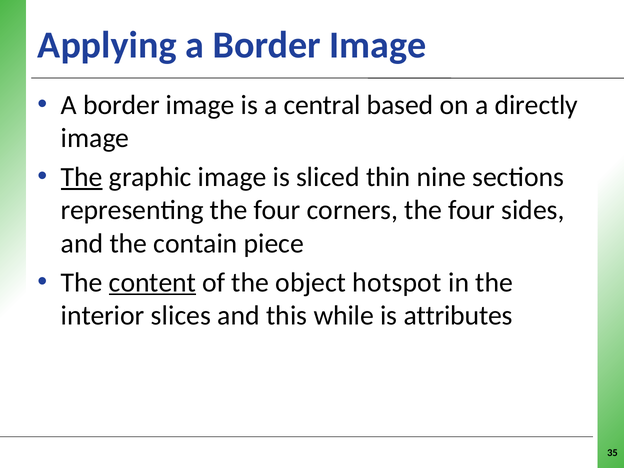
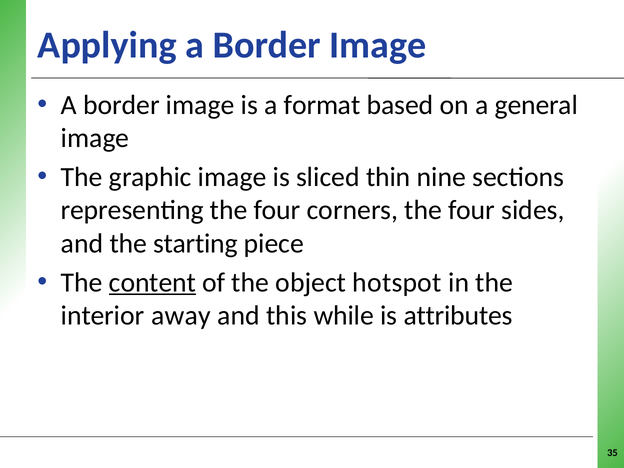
central: central -> format
directly: directly -> general
The at (82, 177) underline: present -> none
contain: contain -> starting
slices: slices -> away
